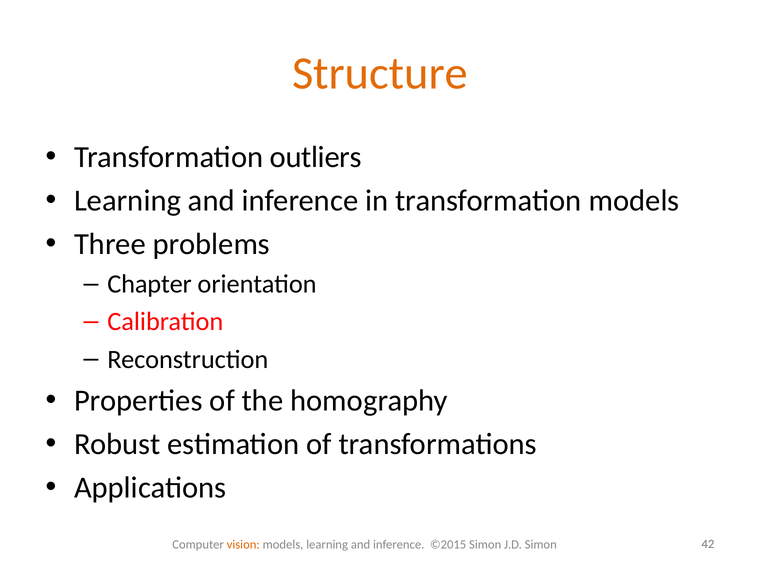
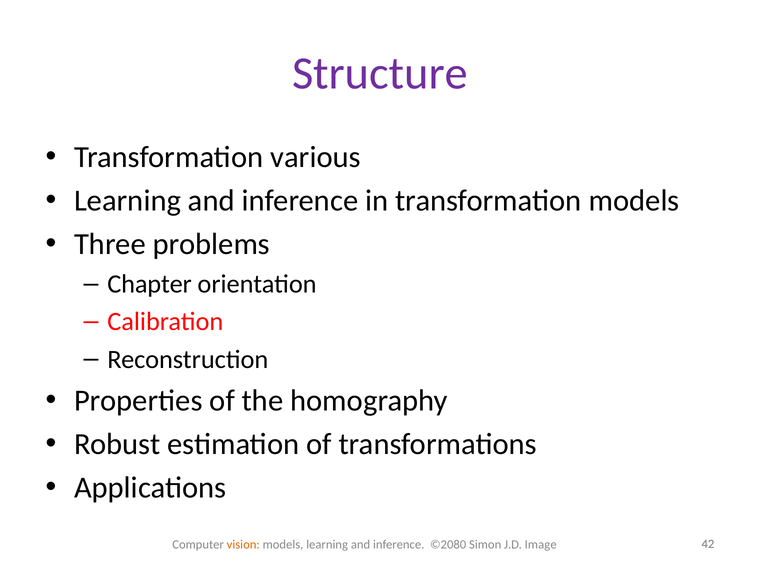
Structure colour: orange -> purple
outliers: outliers -> various
©2015: ©2015 -> ©2080
J.D Simon: Simon -> Image
